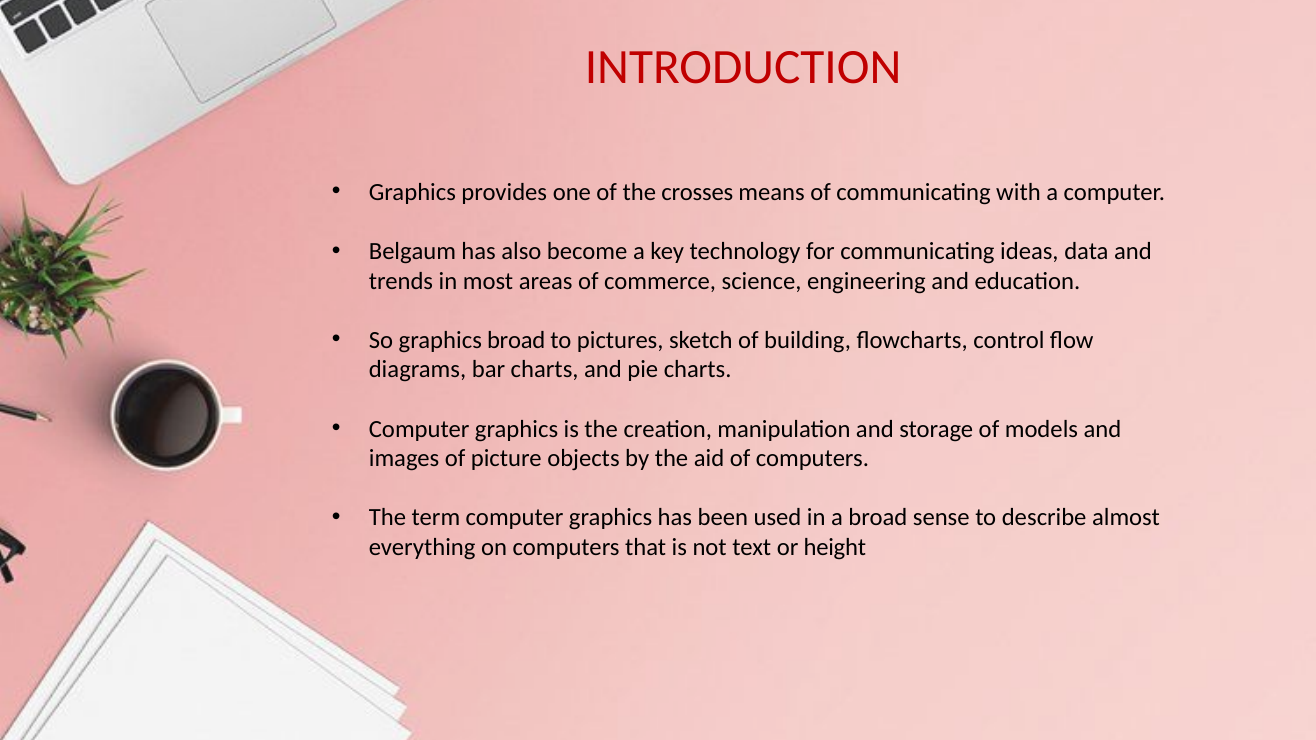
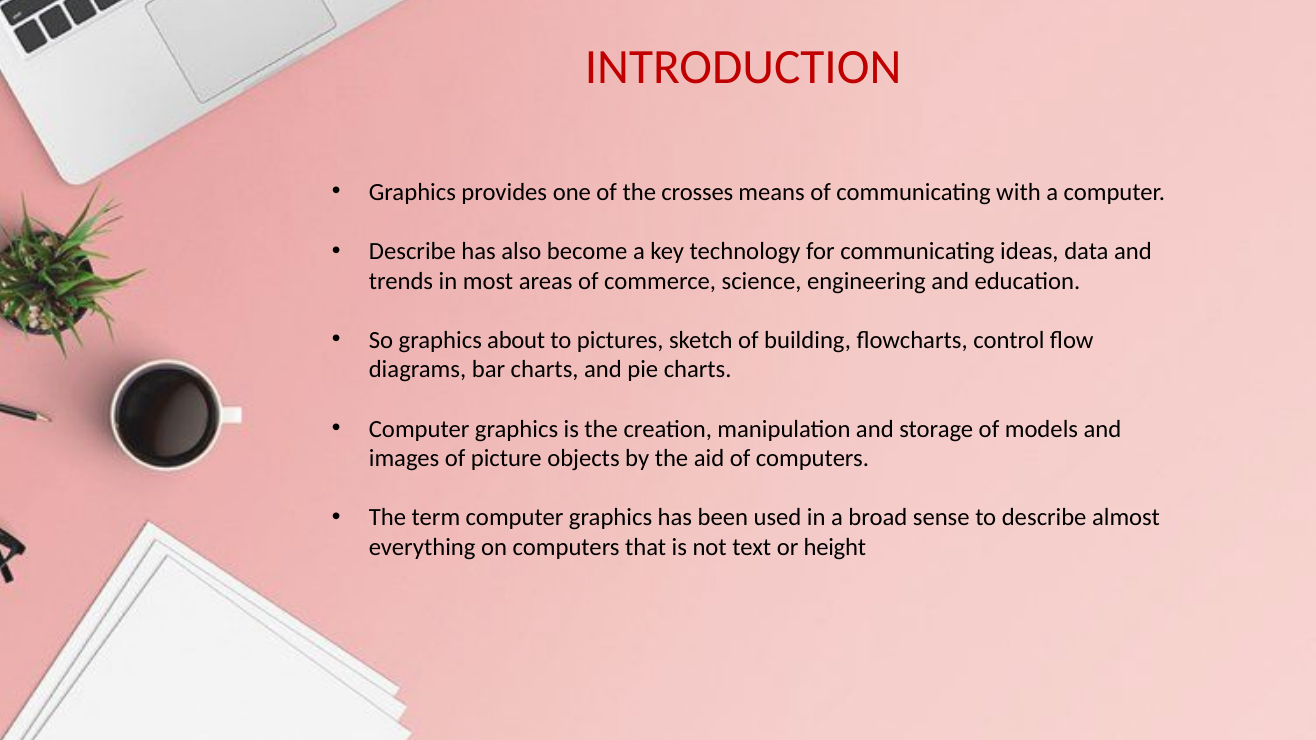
Belgaum at (412, 251): Belgaum -> Describe
graphics broad: broad -> about
